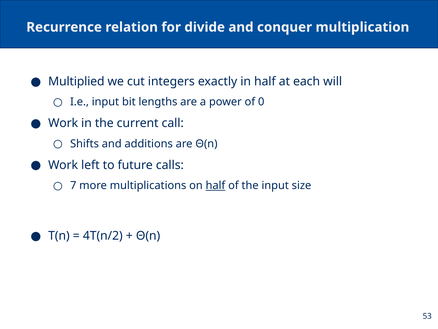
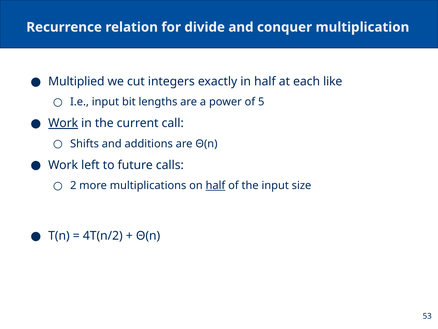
will: will -> like
0: 0 -> 5
Work at (63, 123) underline: none -> present
7: 7 -> 2
